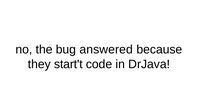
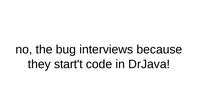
answered: answered -> interviews
